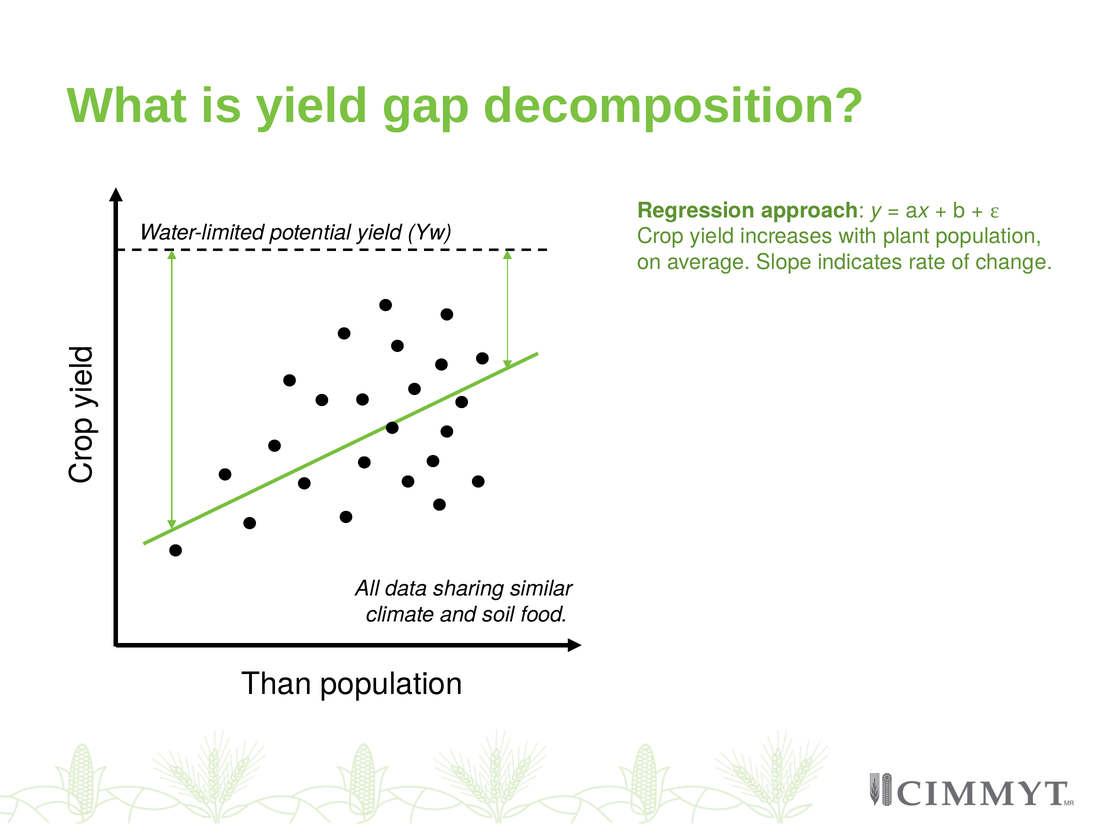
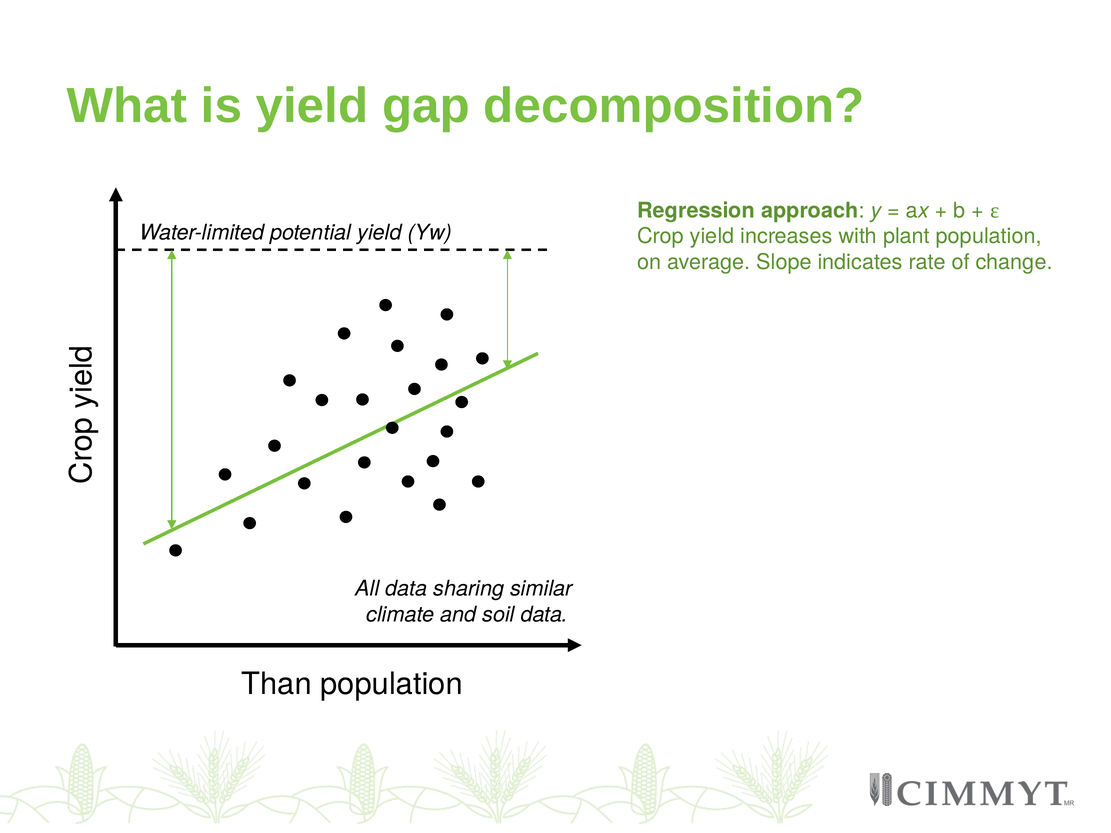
soil food: food -> data
